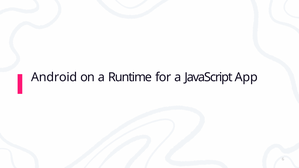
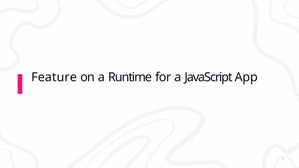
Android: Android -> Feature
